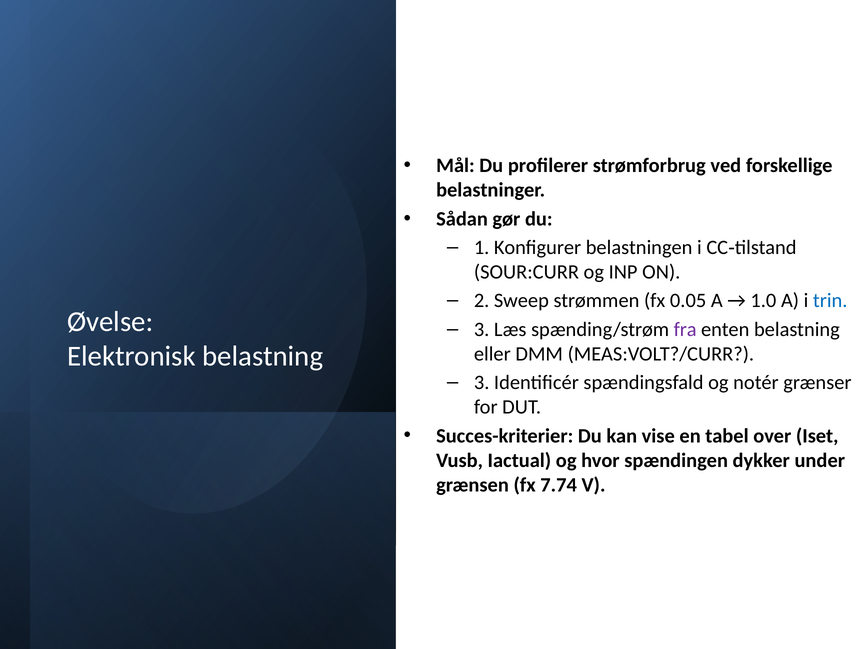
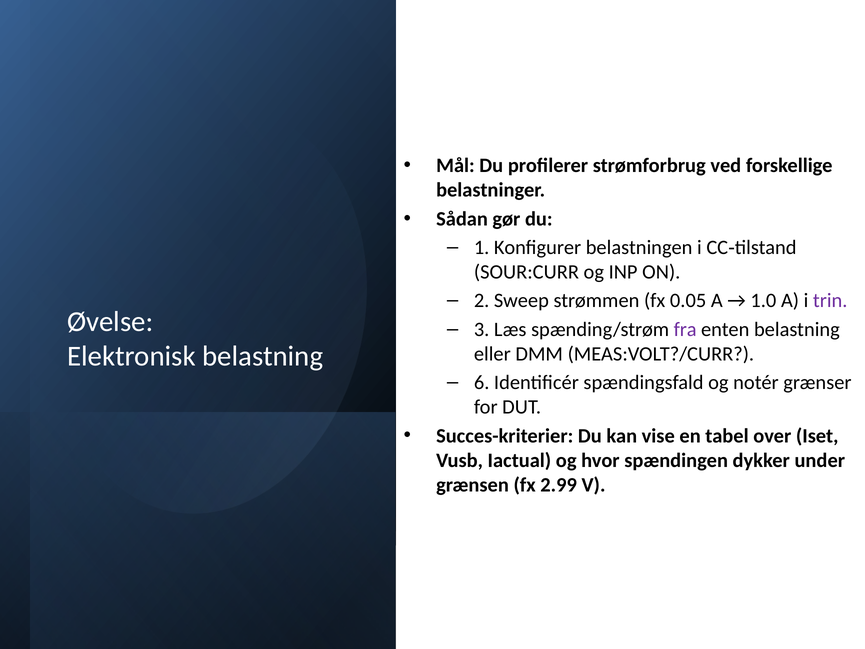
trin colour: blue -> purple
3 at (482, 382): 3 -> 6
7.74: 7.74 -> 2.99
